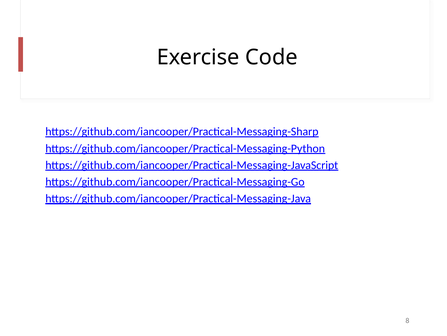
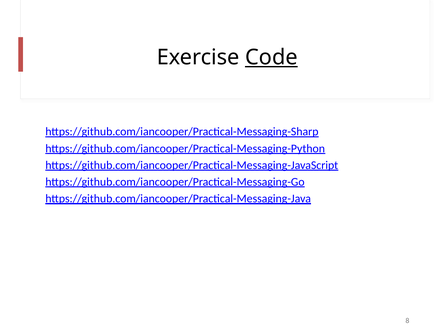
Code underline: none -> present
